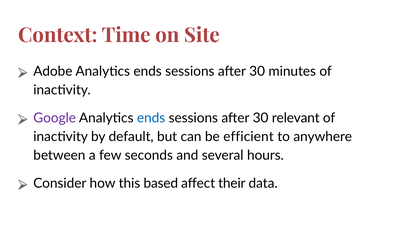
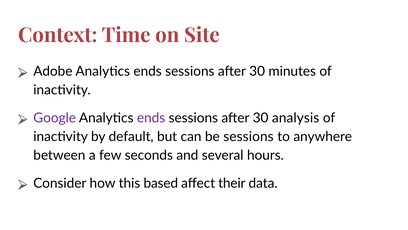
ends at (151, 118) colour: blue -> purple
relevant: relevant -> analysis
be efficient: efficient -> sessions
